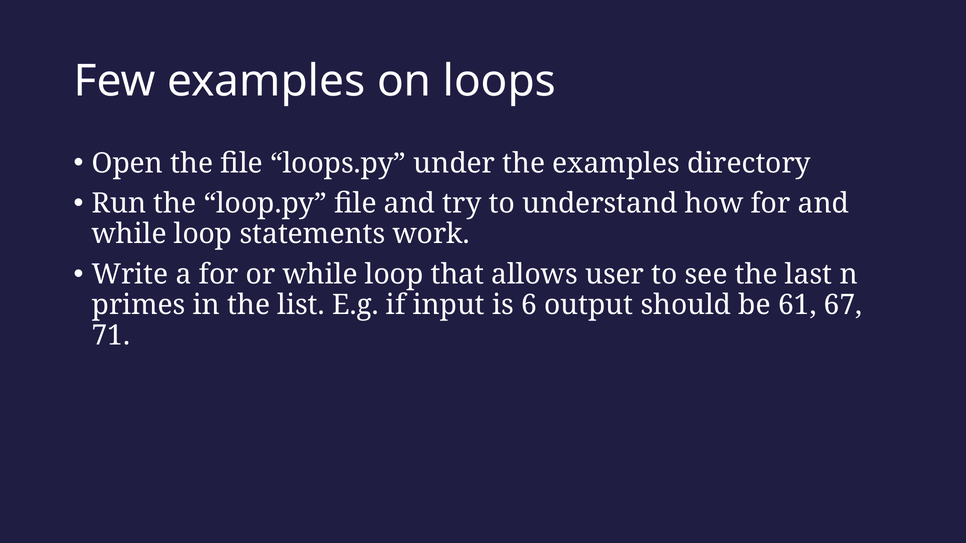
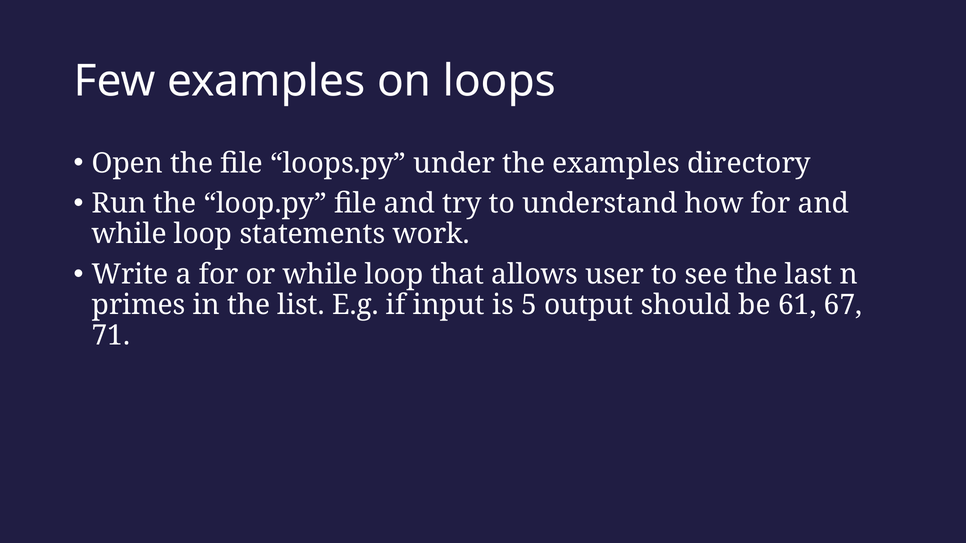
6: 6 -> 5
